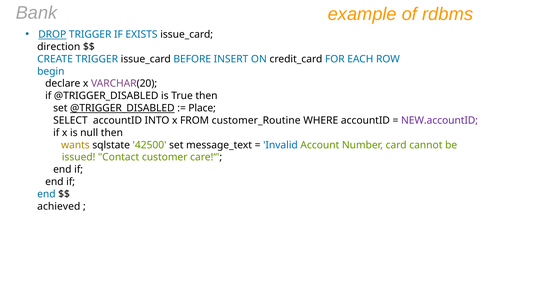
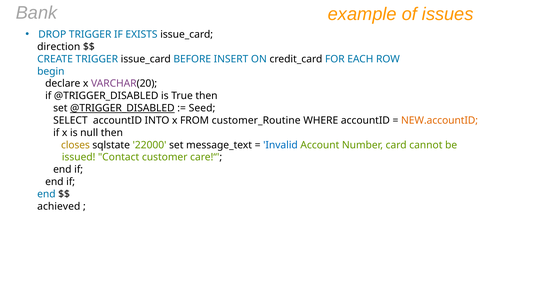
rdbms: rdbms -> issues
DROP underline: present -> none
Place: Place -> Seed
NEW.accountID colour: purple -> orange
wants: wants -> closes
42500: 42500 -> 22000
